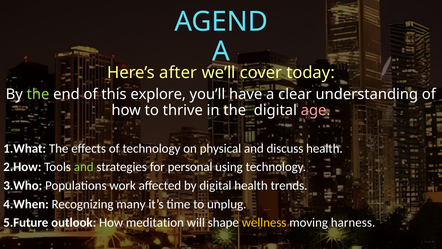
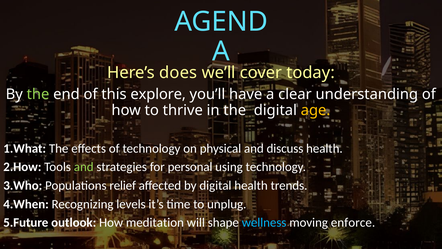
after: after -> does
age colour: pink -> yellow
work: work -> relief
many: many -> levels
wellness colour: yellow -> light blue
harness: harness -> enforce
